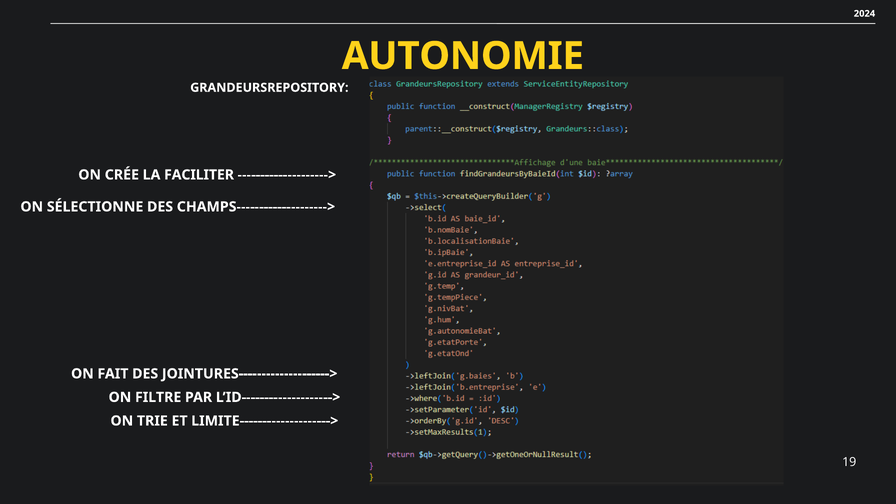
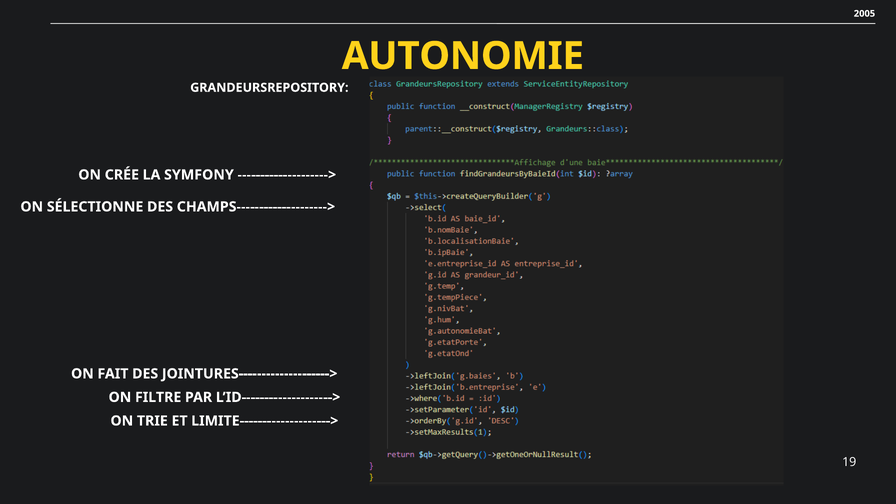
2024: 2024 -> 2005
FACILITER: FACILITER -> SYMFONY
